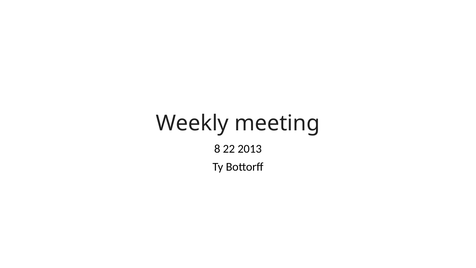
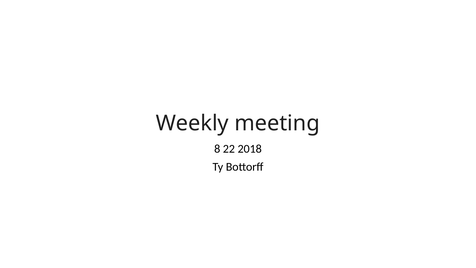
2013: 2013 -> 2018
